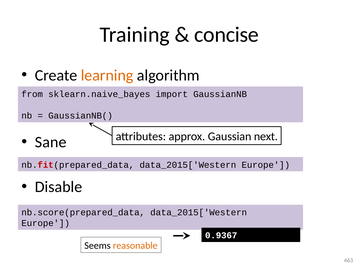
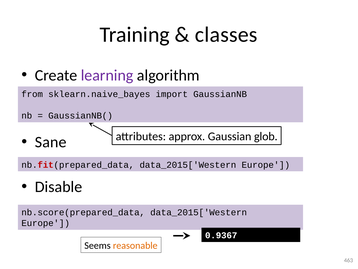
concise: concise -> classes
learning colour: orange -> purple
next: next -> glob
